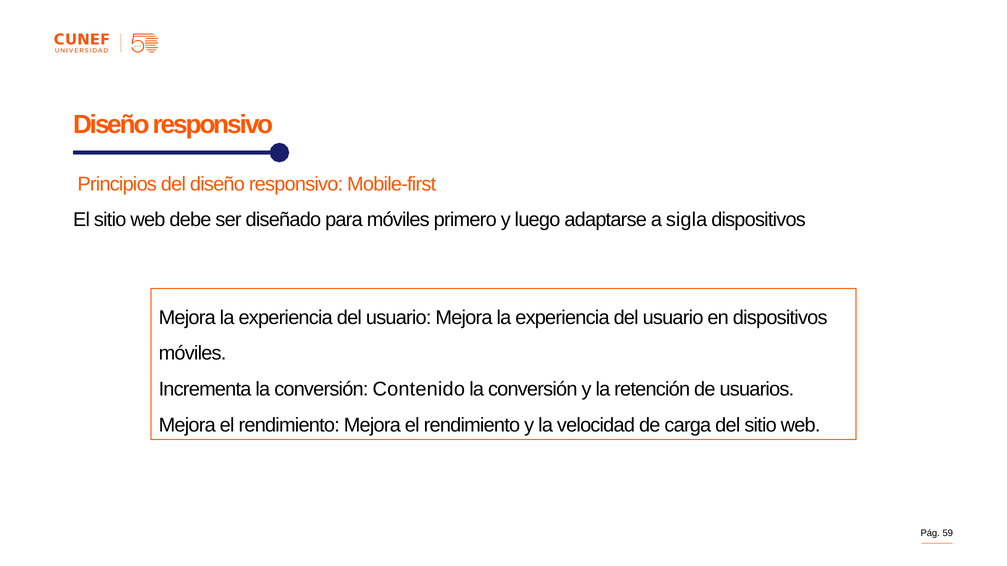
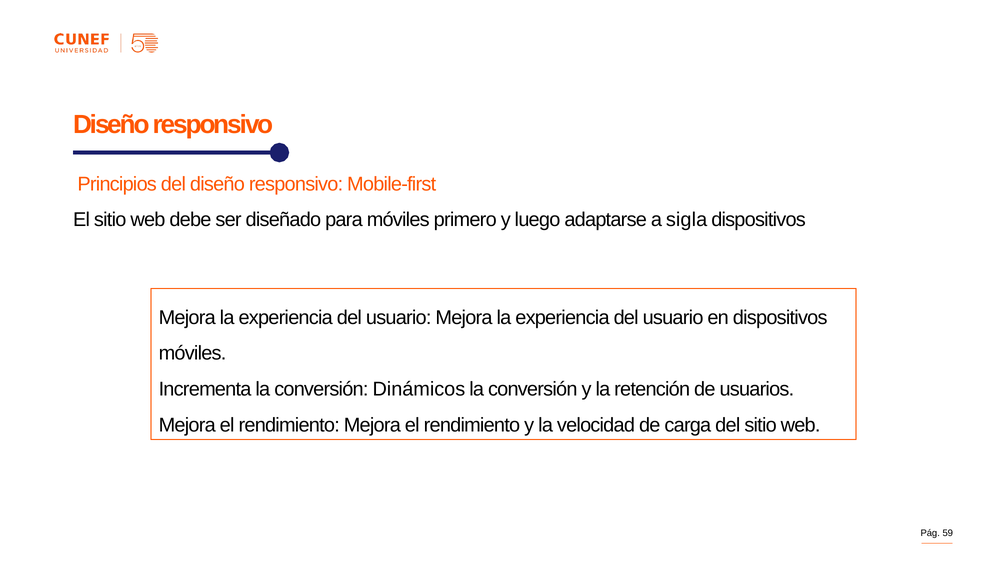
Contenido: Contenido -> Dinámicos
